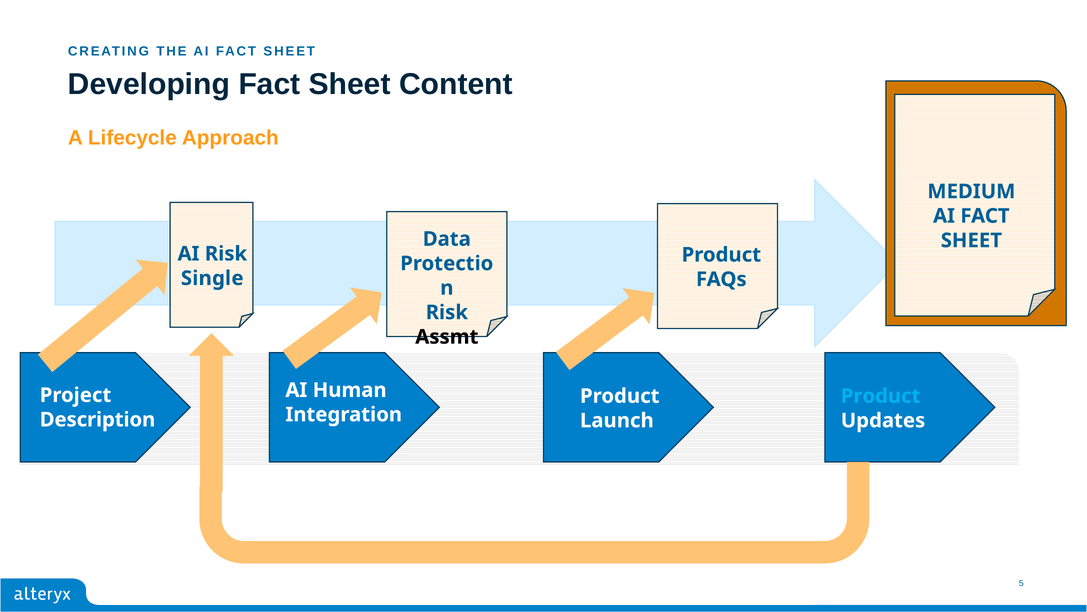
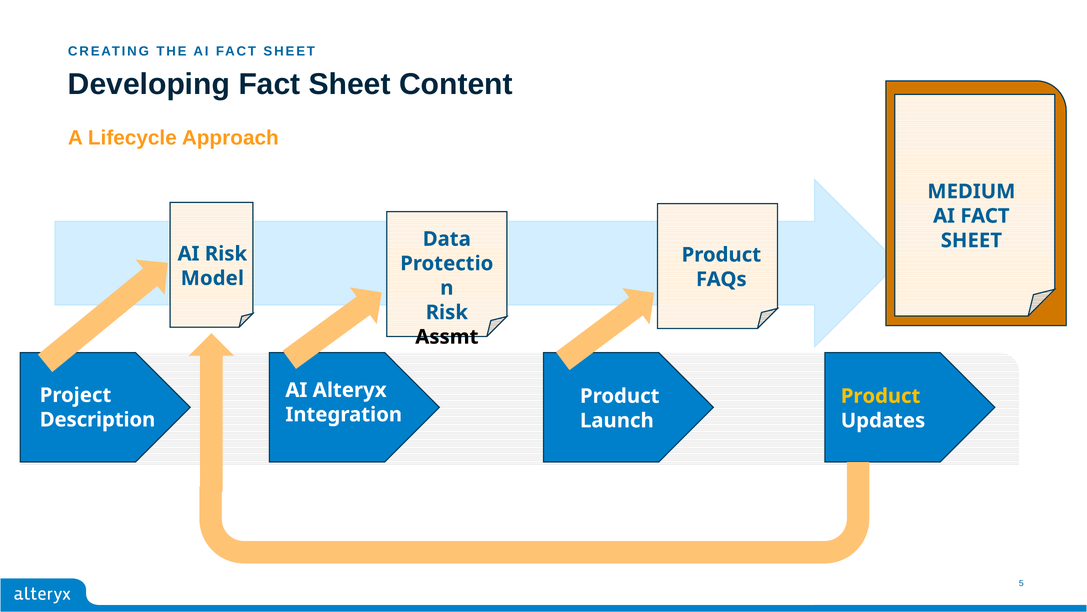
Single: Single -> Model
Human: Human -> Alteryx
Product at (881, 396) colour: light blue -> yellow
